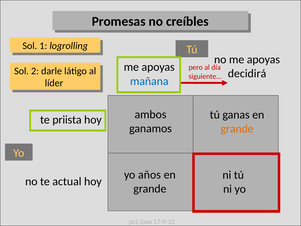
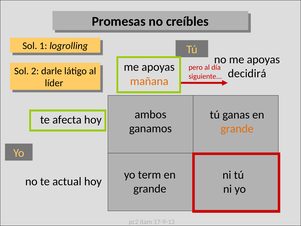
mañana colour: blue -> orange
priista: priista -> afecta
años: años -> term
